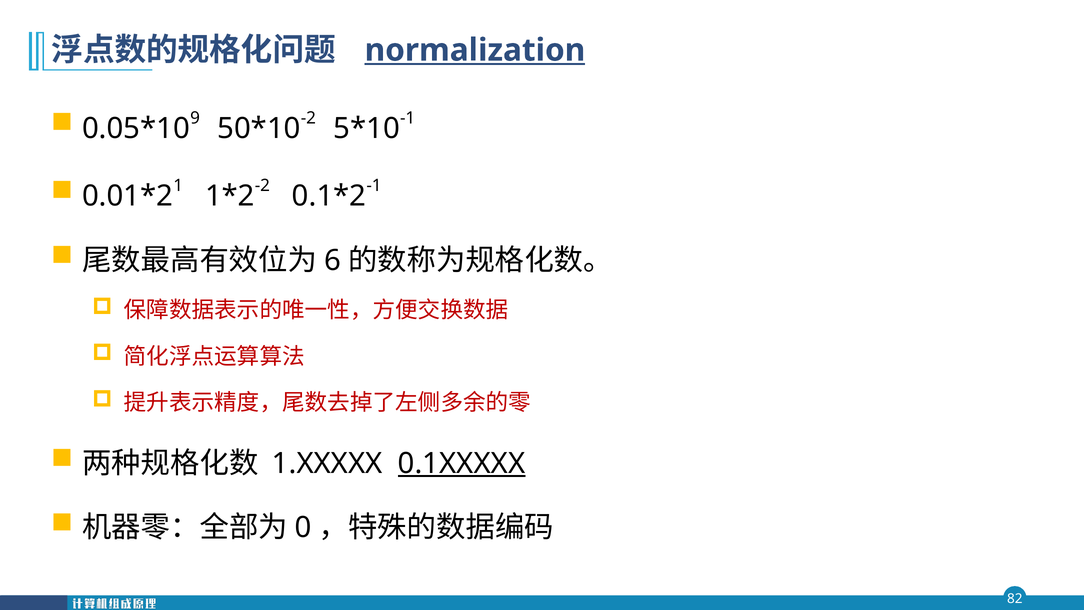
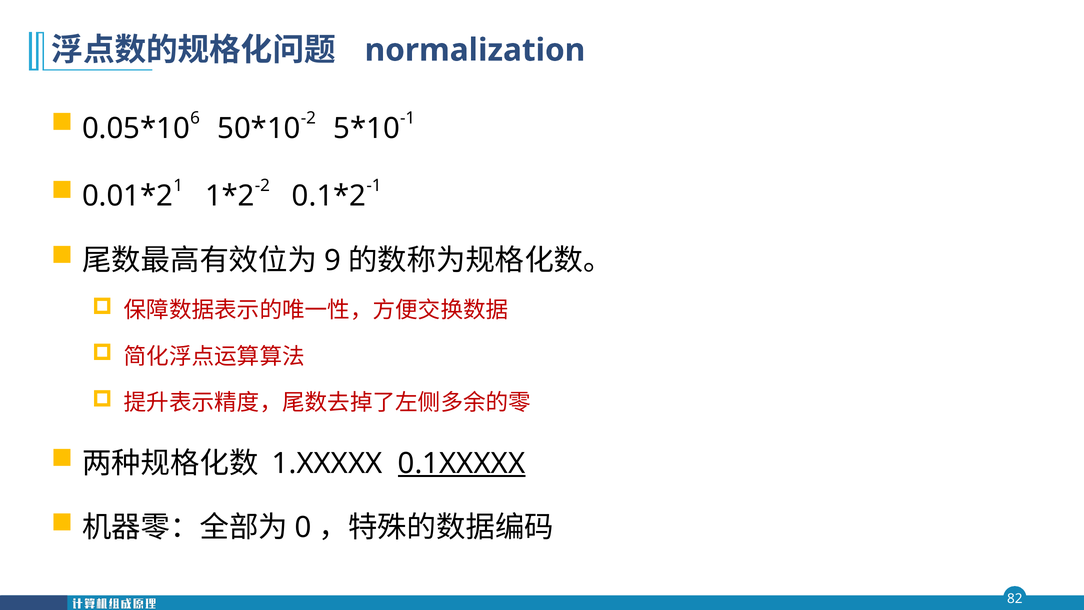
normalization underline: present -> none
9: 9 -> 6
6: 6 -> 9
